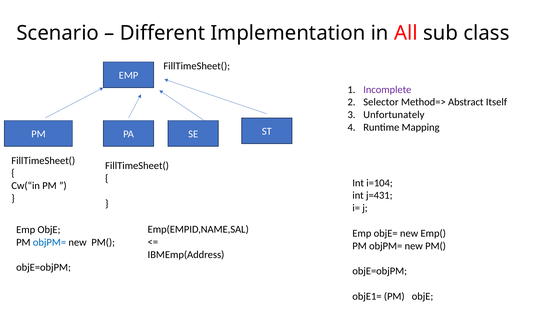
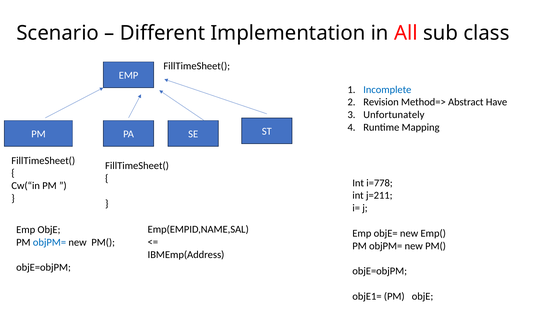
Incomplete colour: purple -> blue
Selector: Selector -> Revision
Itself: Itself -> Have
i=104: i=104 -> i=778
j=431: j=431 -> j=211
